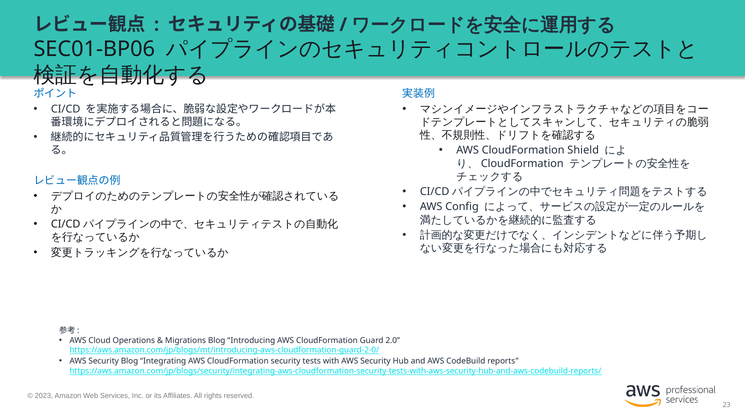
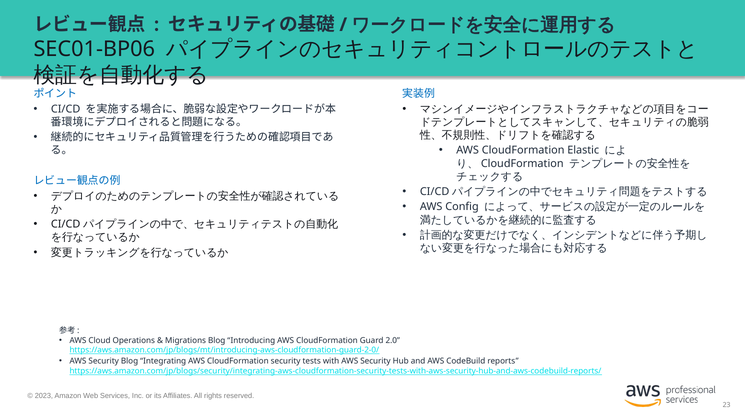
Shield: Shield -> Elastic
